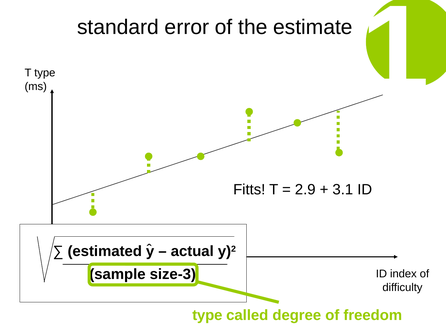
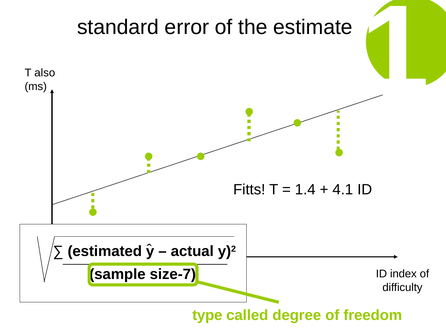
T type: type -> also
2.9: 2.9 -> 1.4
3.1: 3.1 -> 4.1
size-3: size-3 -> size-7
